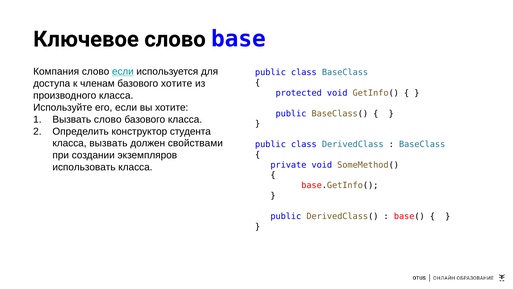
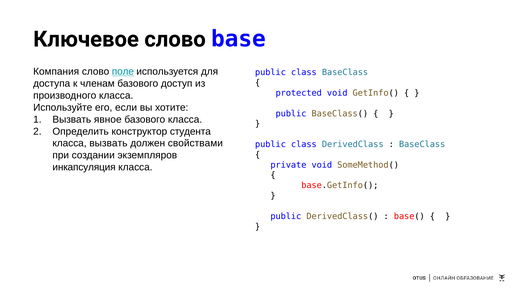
слово если: если -> поле
базового хотите: хотите -> доступ
Вызвать слово: слово -> явное
использовать: использовать -> инкапсуляция
